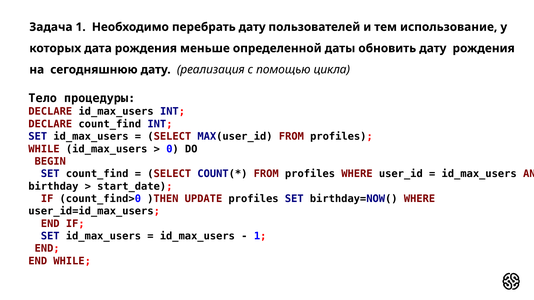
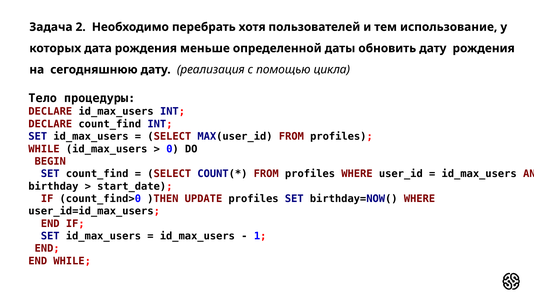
Задача 1: 1 -> 2
перебрать дату: дату -> хотя
